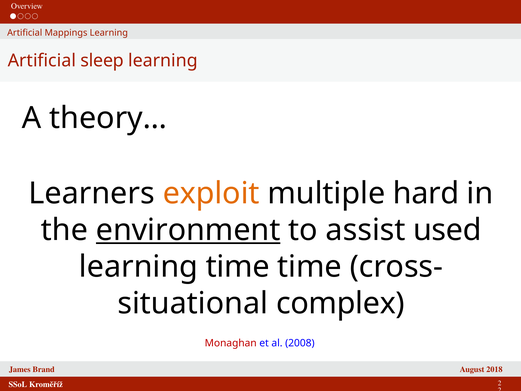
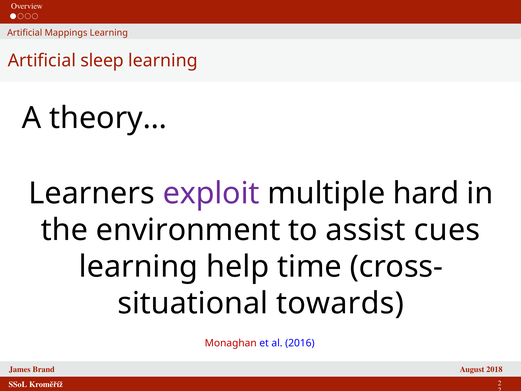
exploit colour: orange -> purple
environment underline: present -> none
used: used -> cues
learning time: time -> help
complex: complex -> towards
2008: 2008 -> 2016
